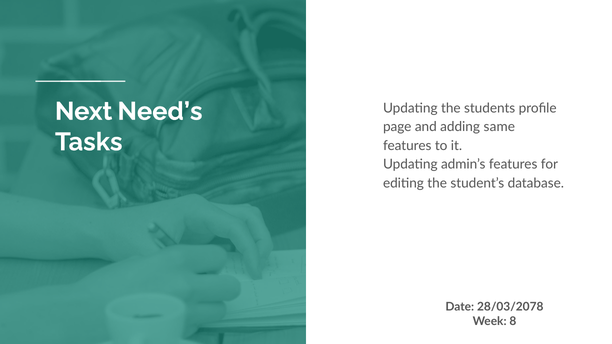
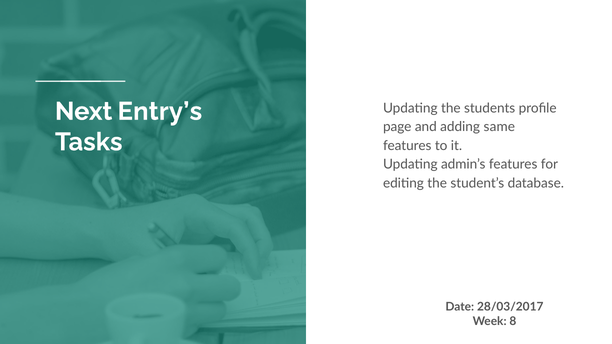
Need’s: Need’s -> Entry’s
28/03/2078: 28/03/2078 -> 28/03/2017
